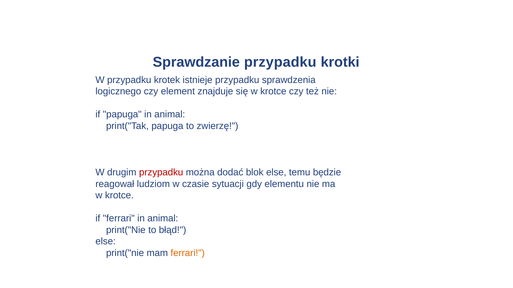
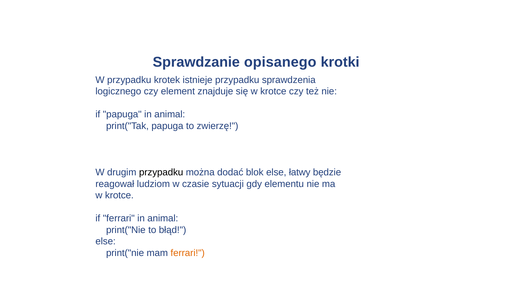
Sprawdzanie przypadku: przypadku -> opisanego
przypadku at (161, 173) colour: red -> black
temu: temu -> łatwy
